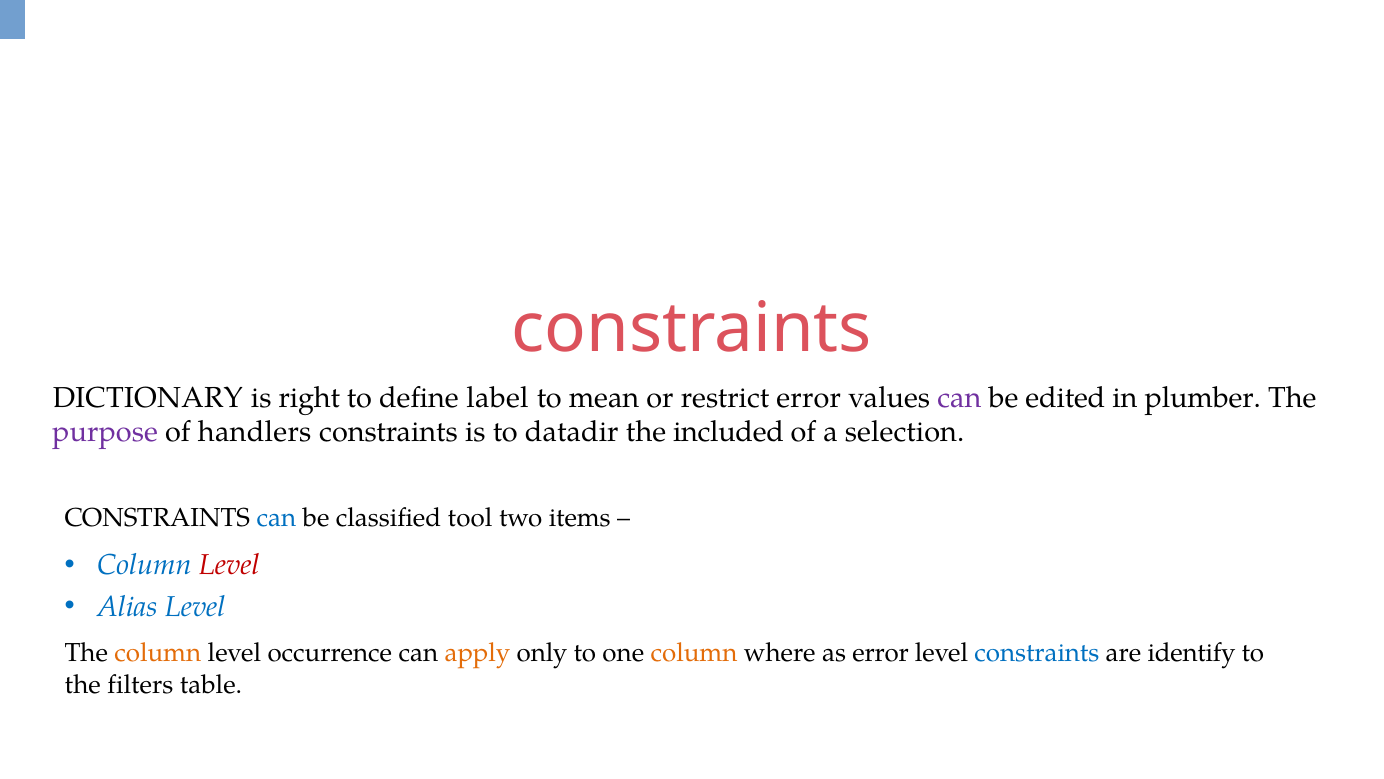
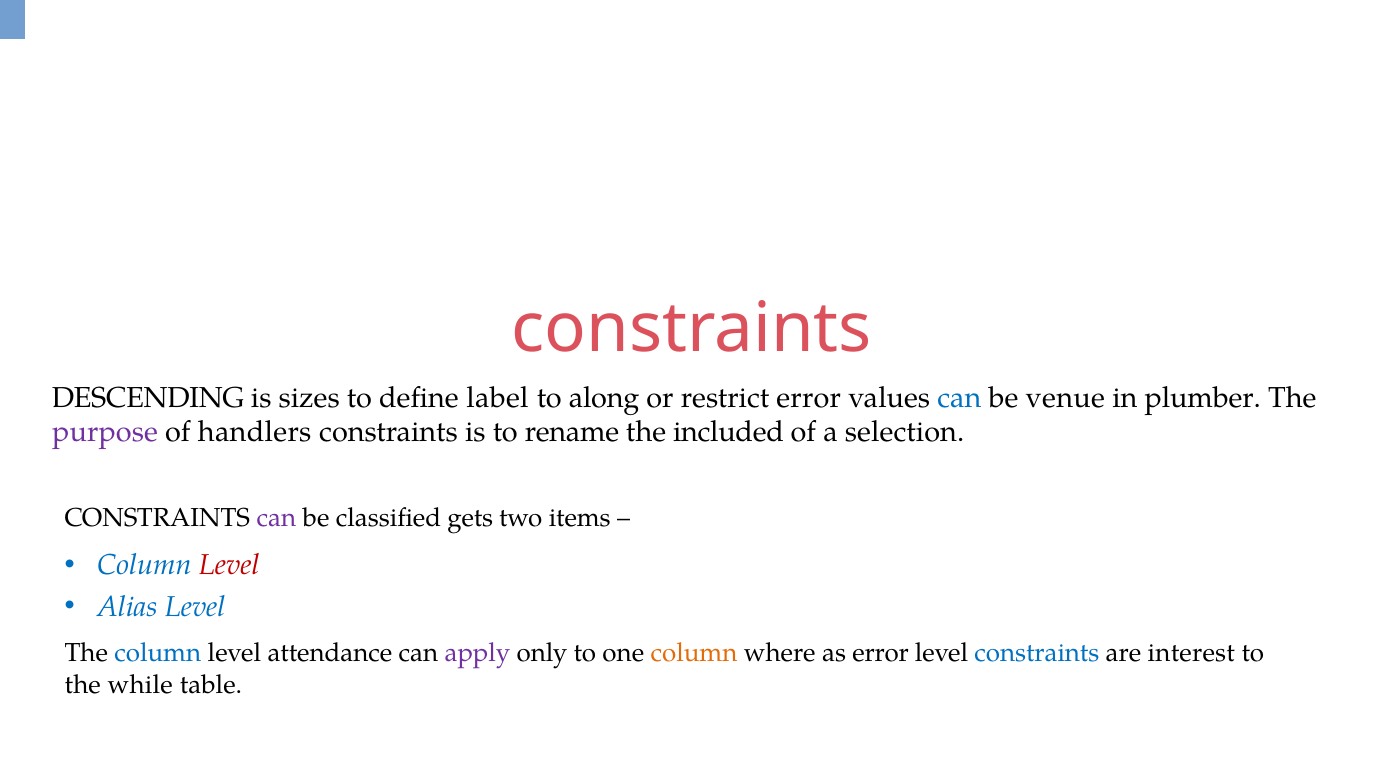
DICTIONARY: DICTIONARY -> DESCENDING
right: right -> sizes
mean: mean -> along
can at (959, 398) colour: purple -> blue
edited: edited -> venue
datadir: datadir -> rename
can at (276, 518) colour: blue -> purple
tool: tool -> gets
column at (158, 653) colour: orange -> blue
occurrence: occurrence -> attendance
apply colour: orange -> purple
identify: identify -> interest
filters: filters -> while
